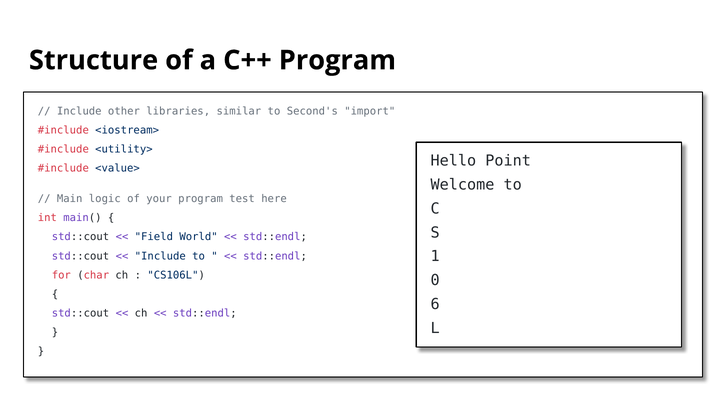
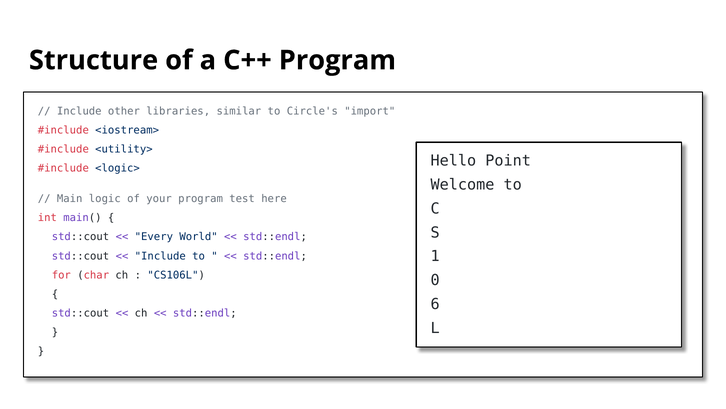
Second's: Second's -> Circle's
<value>: <value> -> <logic>
Field: Field -> Every
